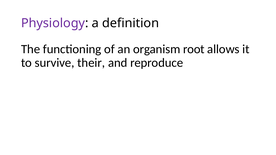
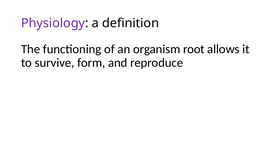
their: their -> form
